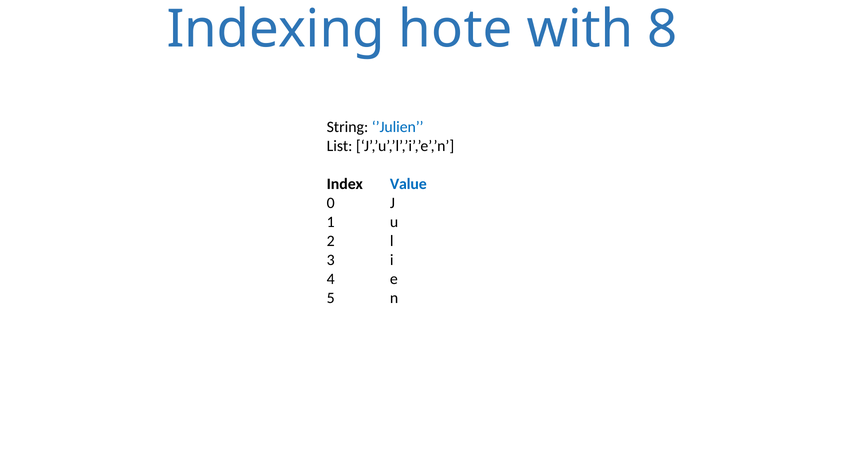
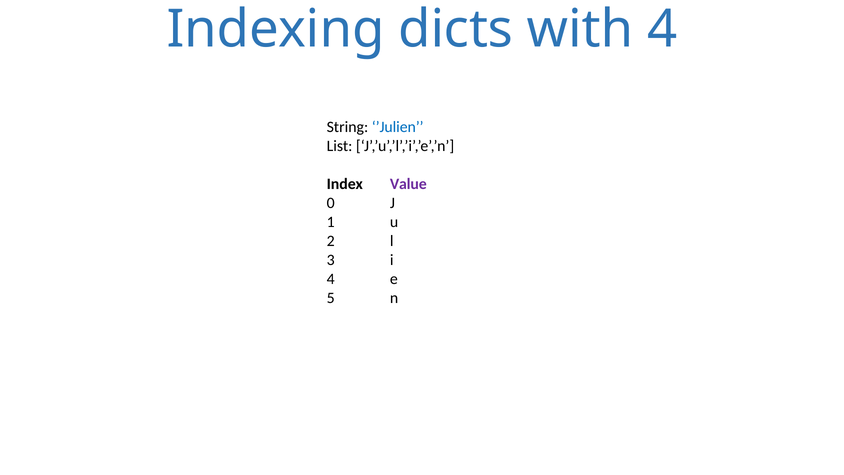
hote: hote -> dicts
with 8: 8 -> 4
Value colour: blue -> purple
